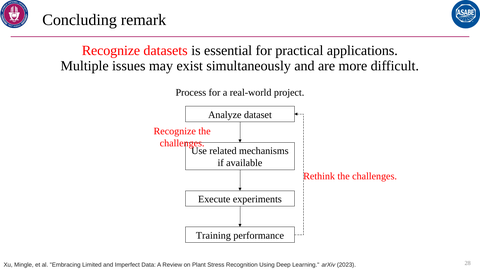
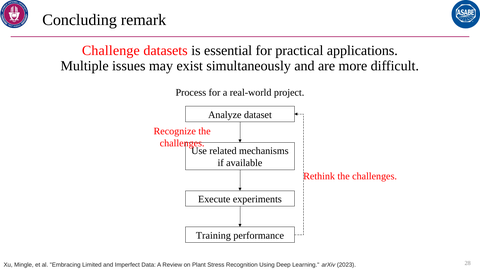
Recognize at (111, 51): Recognize -> Challenge
